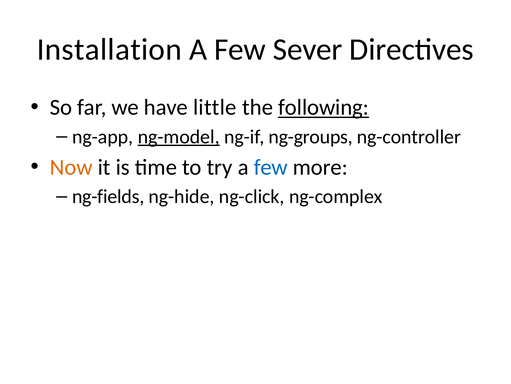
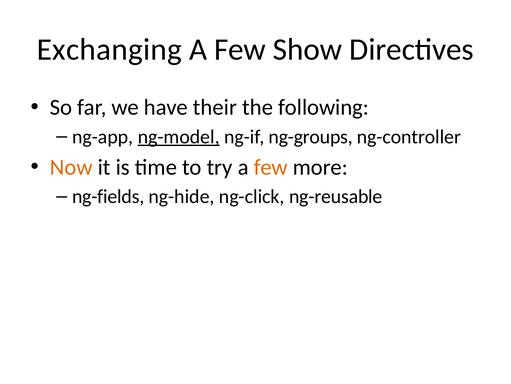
Installation: Installation -> Exchanging
Sever: Sever -> Show
little: little -> their
following underline: present -> none
few at (271, 167) colour: blue -> orange
ng-complex: ng-complex -> ng-reusable
